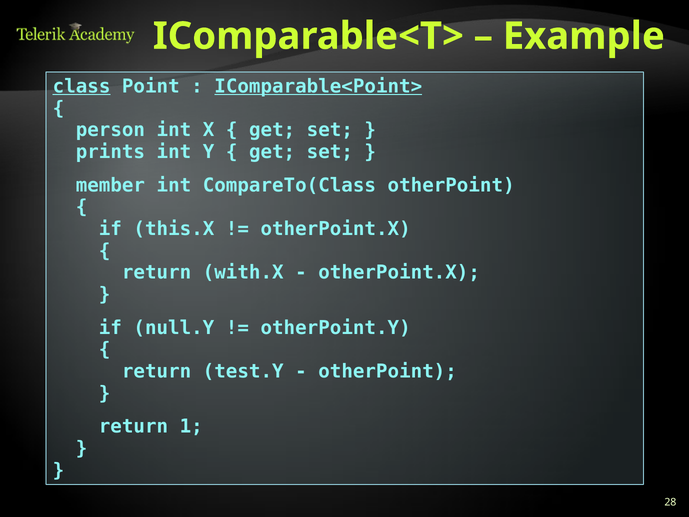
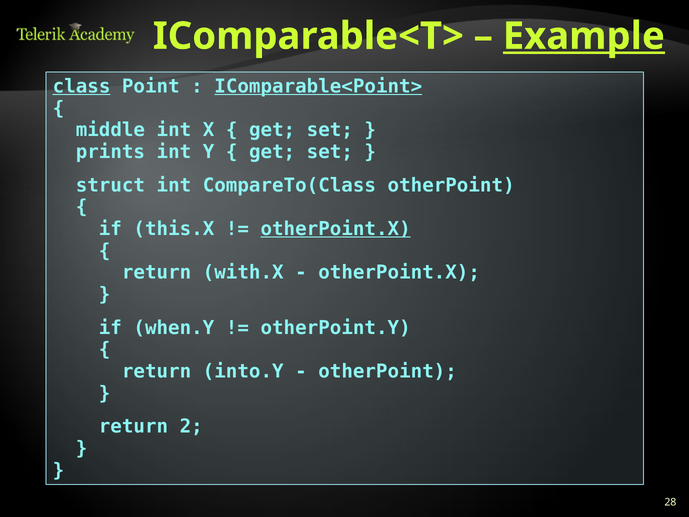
Example underline: none -> present
person: person -> middle
member: member -> struct
otherPoint.X at (336, 229) underline: none -> present
null.Y: null.Y -> when.Y
test.Y: test.Y -> into.Y
1: 1 -> 2
